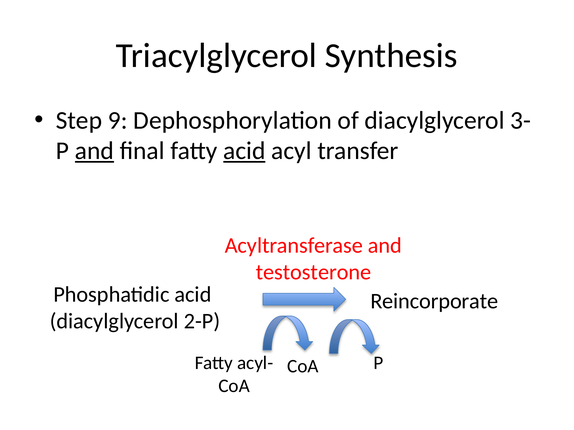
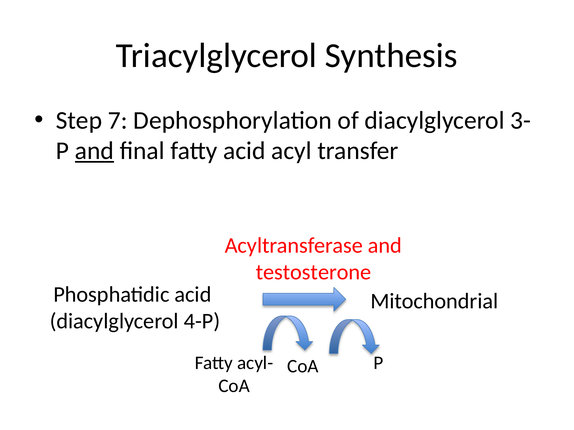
9: 9 -> 7
acid at (244, 151) underline: present -> none
Reincorporate: Reincorporate -> Mitochondrial
2-P: 2-P -> 4-P
